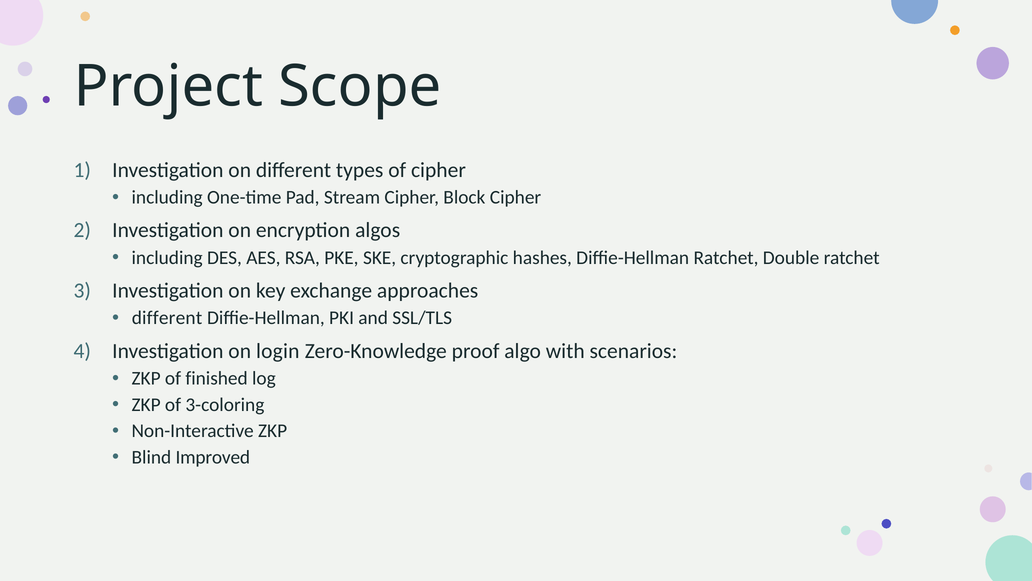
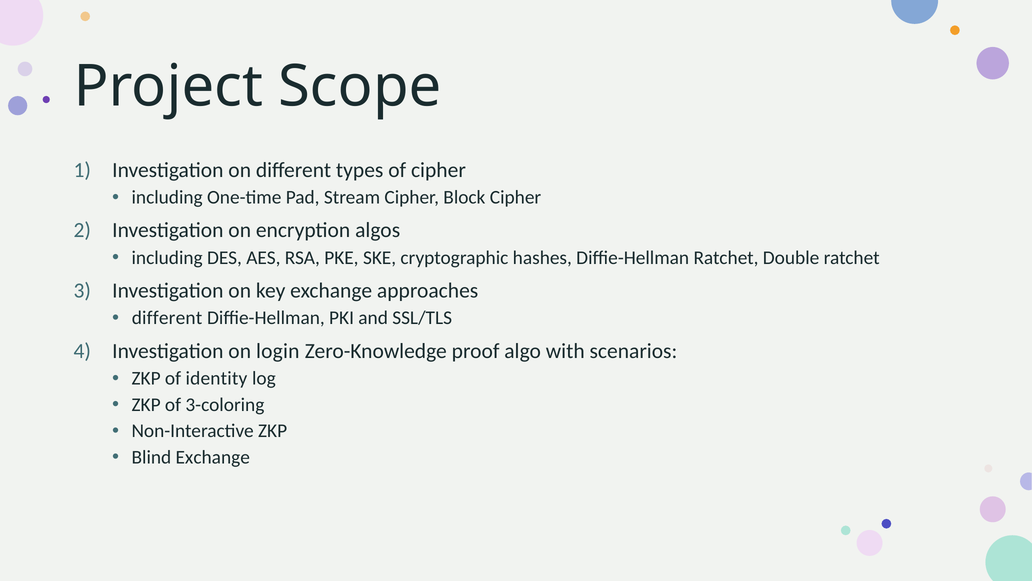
finished: finished -> identity
Blind Improved: Improved -> Exchange
